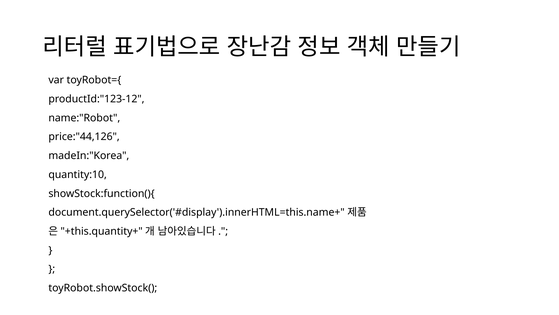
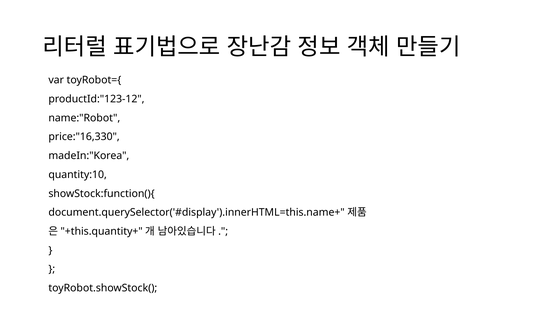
price:"44,126: price:"44,126 -> price:"16,330
